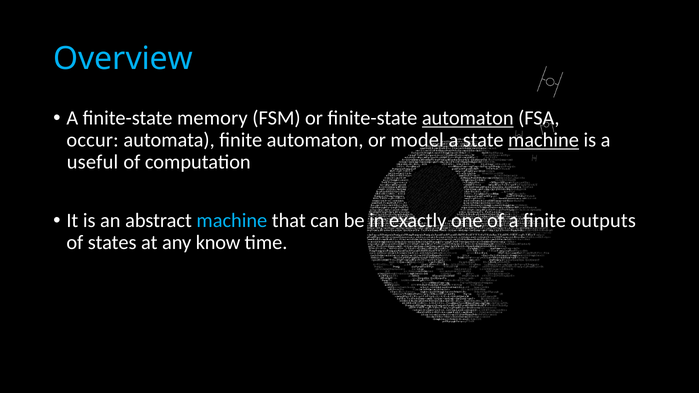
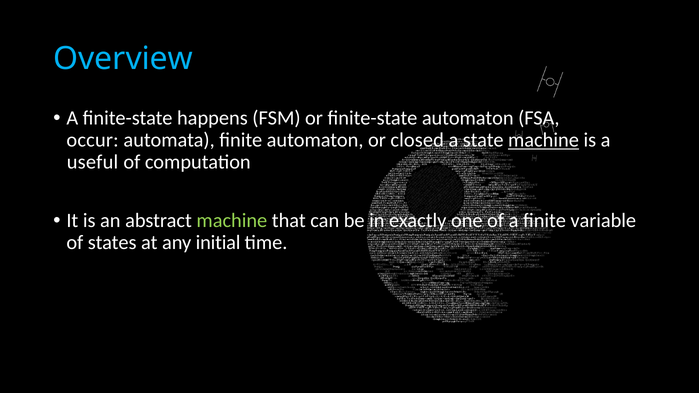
memory: memory -> happens
automaton at (468, 118) underline: present -> none
model: model -> closed
machine at (232, 221) colour: light blue -> light green
outputs: outputs -> variable
know: know -> initial
